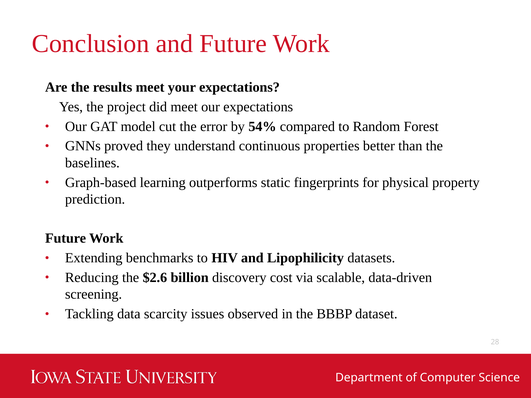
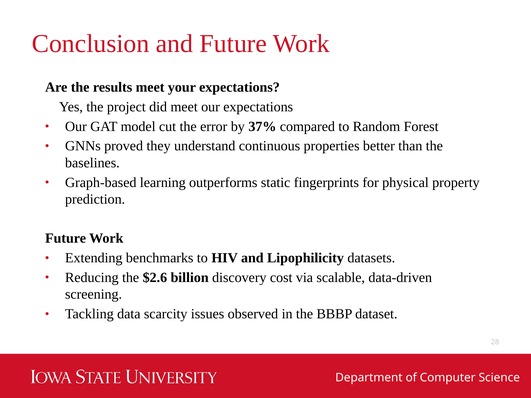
54%: 54% -> 37%
